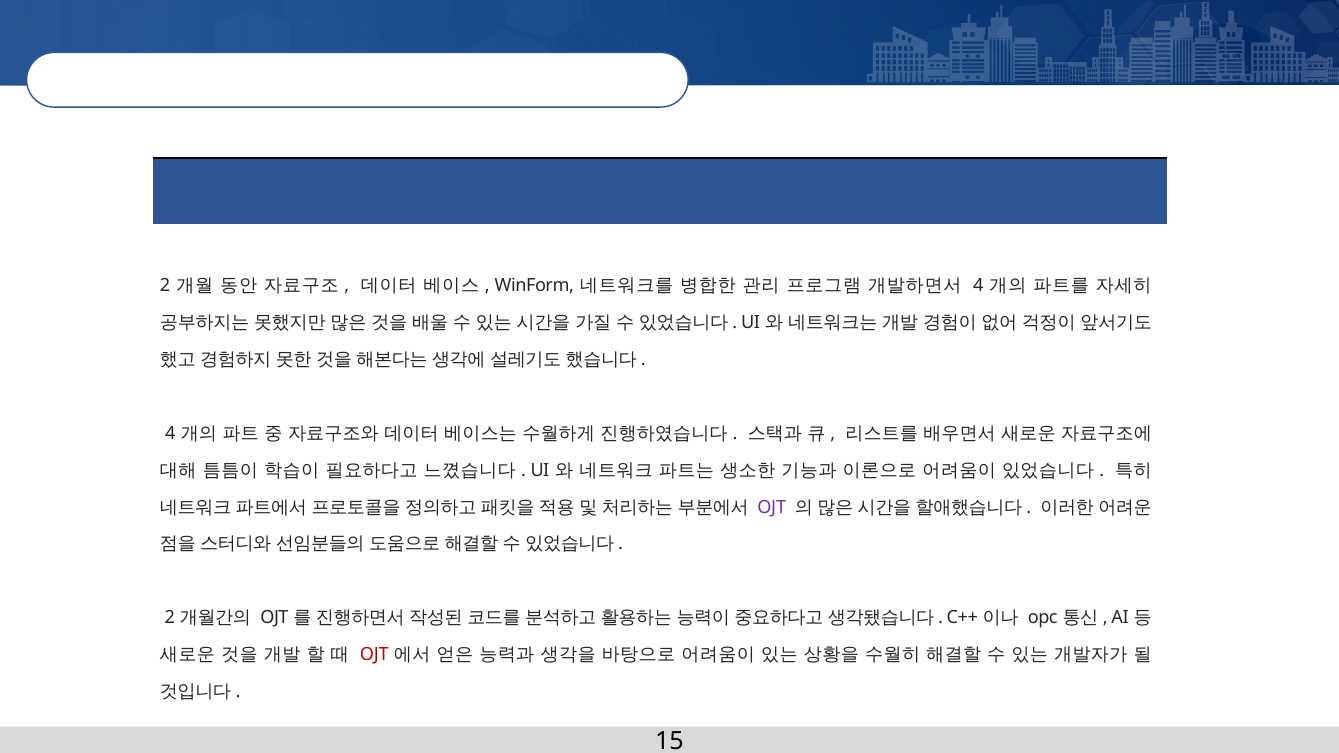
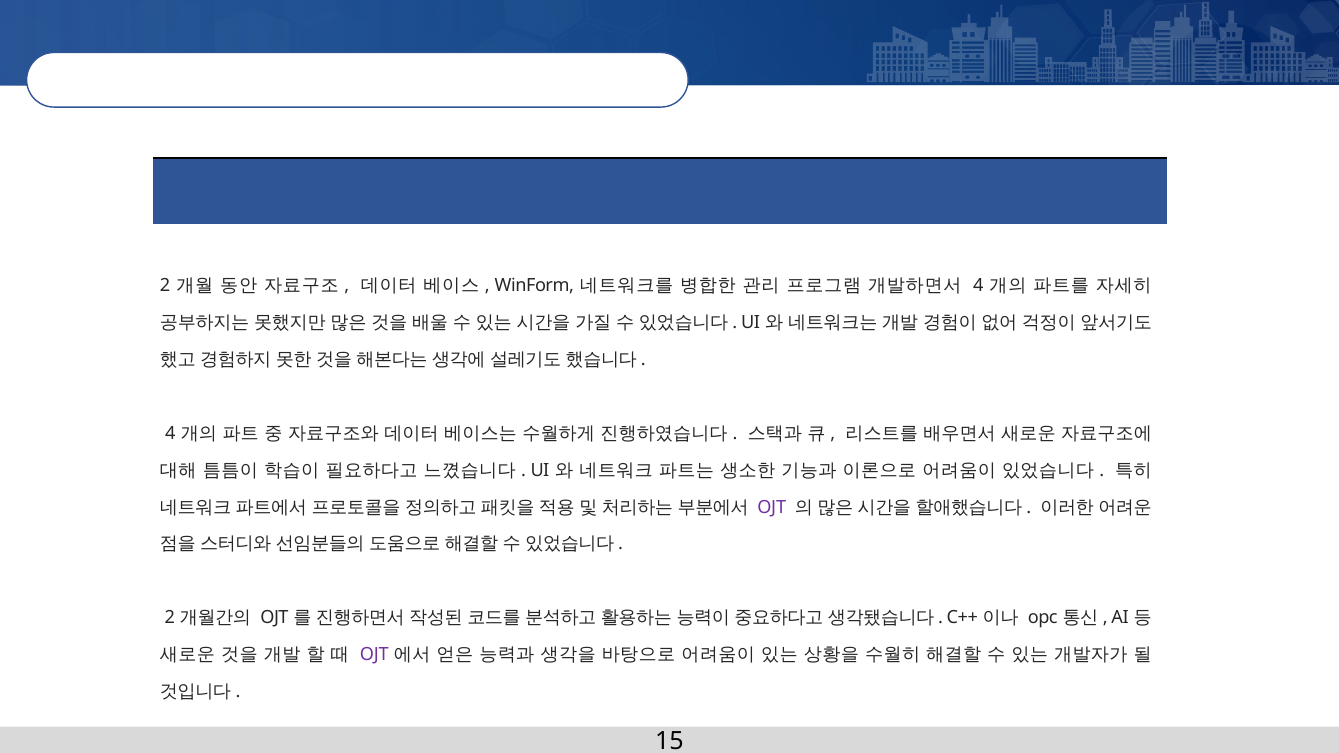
OJT at (374, 655) colour: red -> purple
